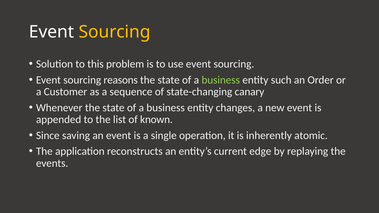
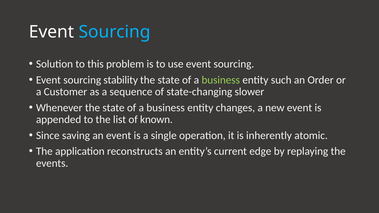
Sourcing at (115, 32) colour: yellow -> light blue
reasons: reasons -> stability
canary: canary -> slower
